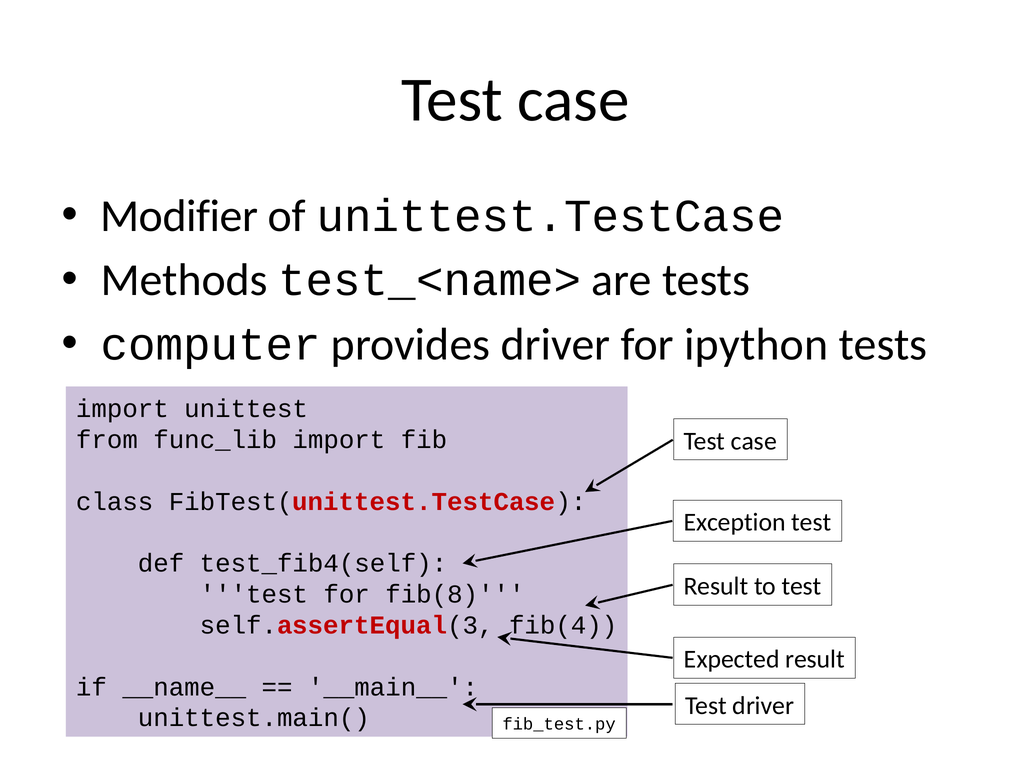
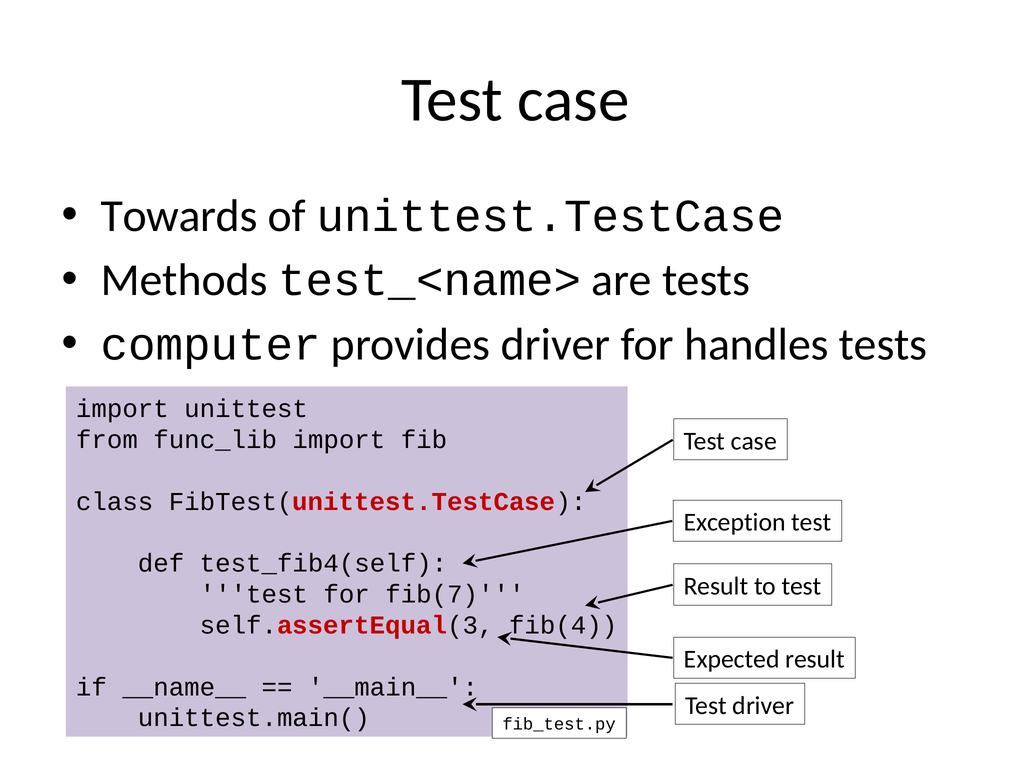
Modifier: Modifier -> Towards
ipython: ipython -> handles
fib(8: fib(8 -> fib(7
